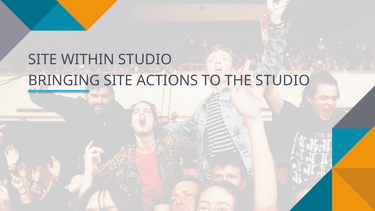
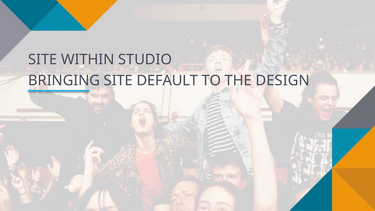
ACTIONS: ACTIONS -> DEFAULT
THE STUDIO: STUDIO -> DESIGN
